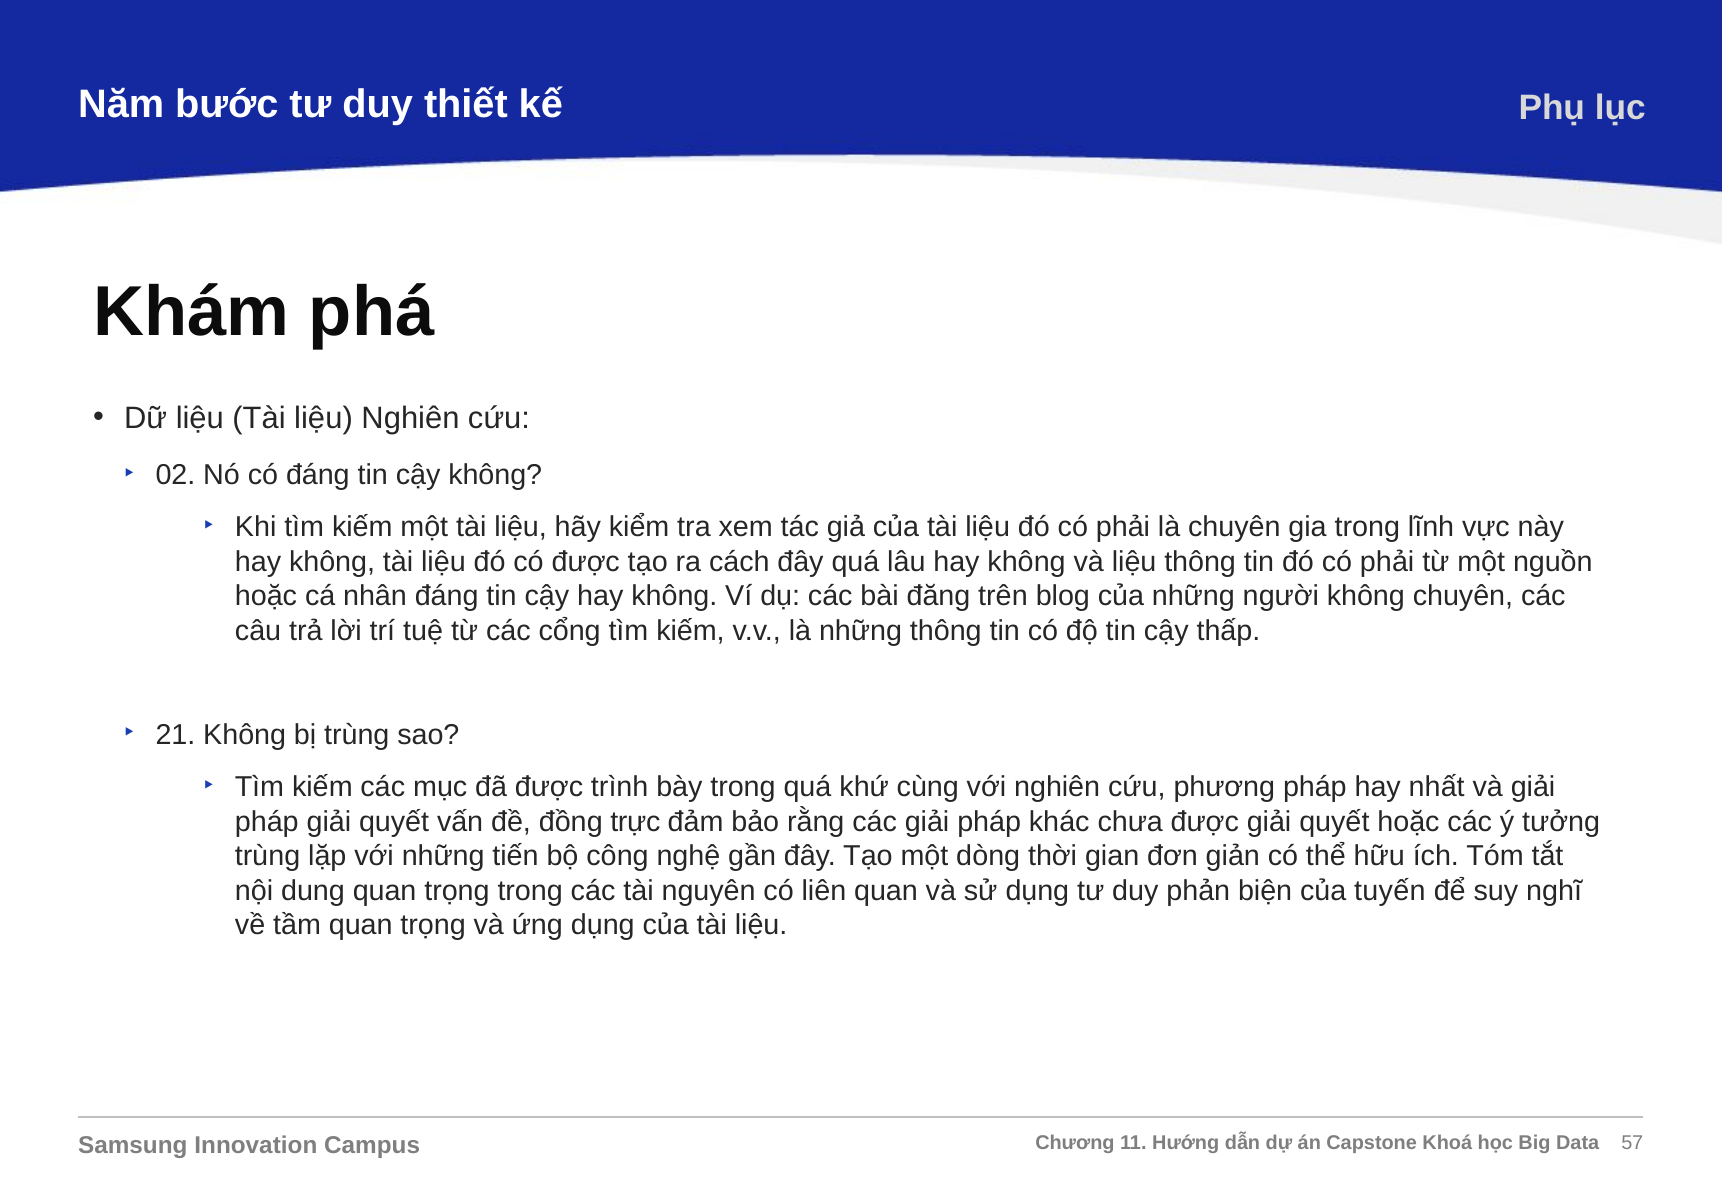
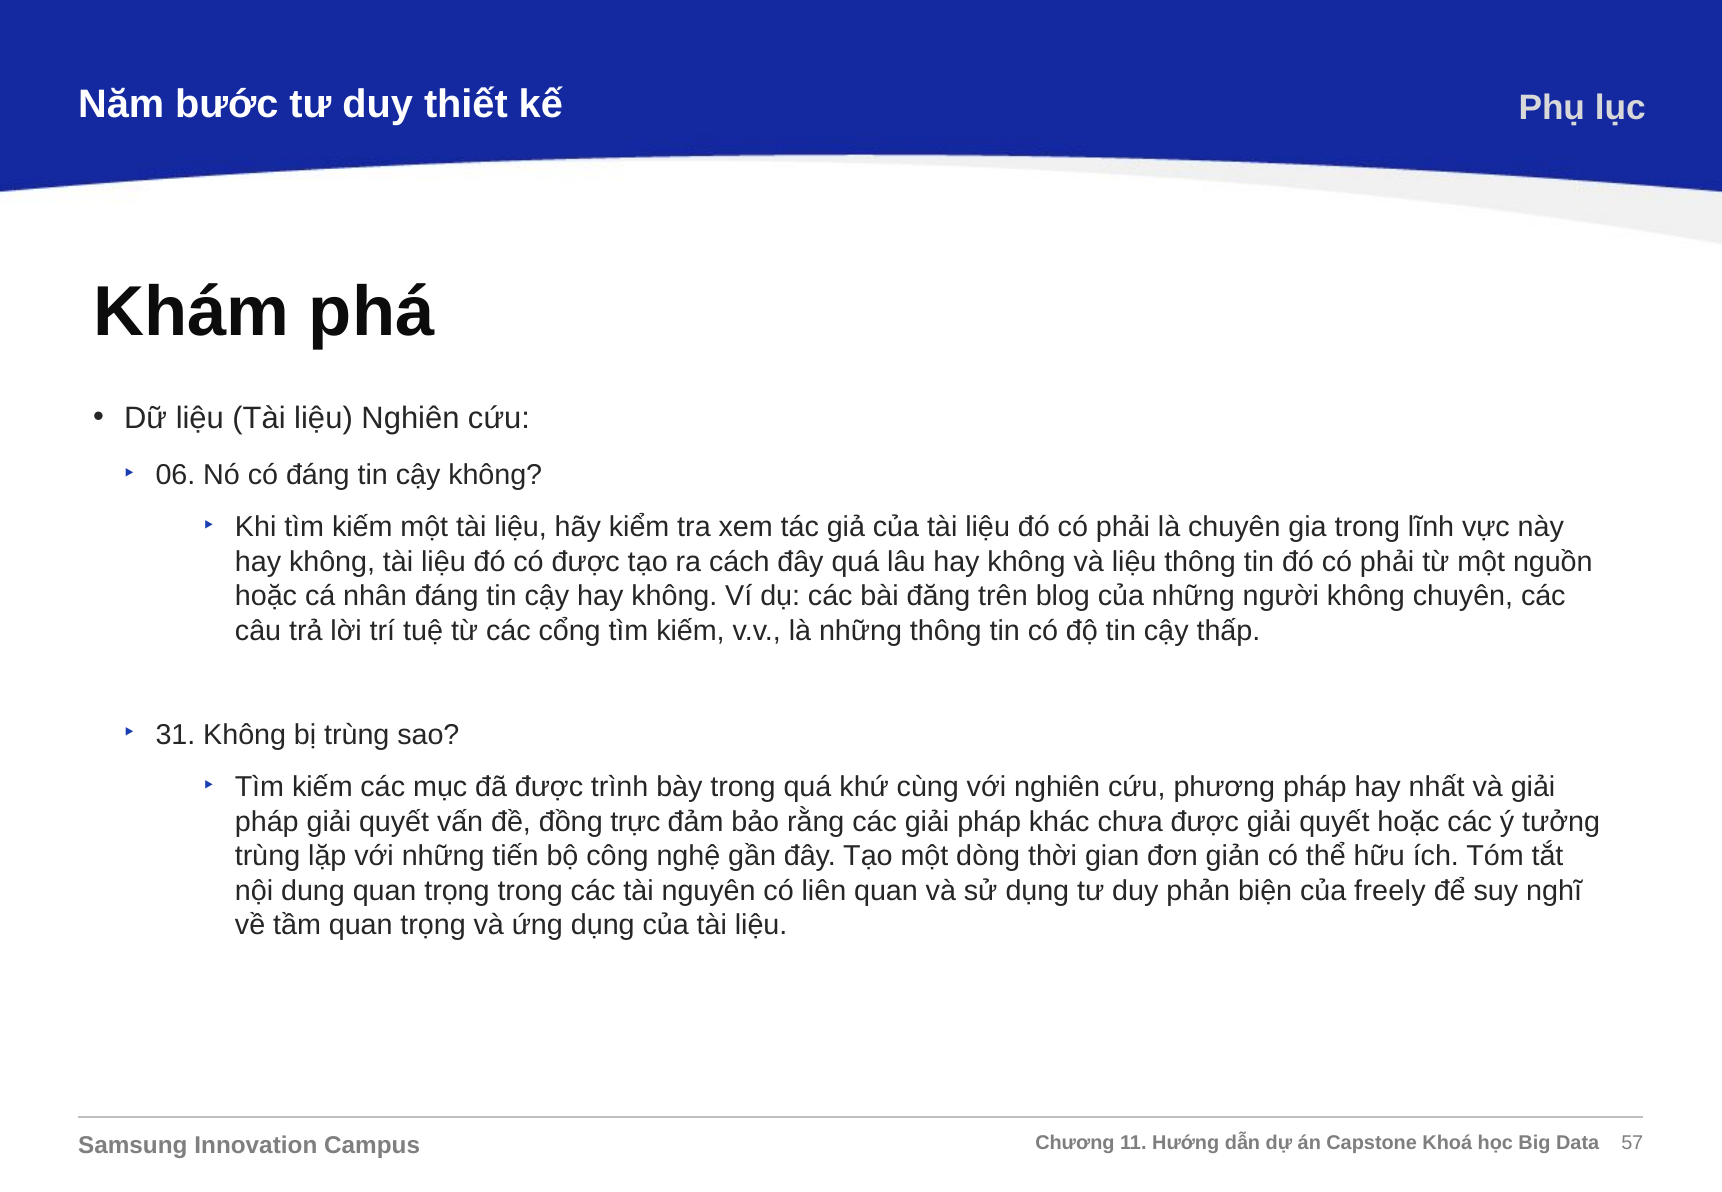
02: 02 -> 06
21: 21 -> 31
tuyến: tuyến -> freely
